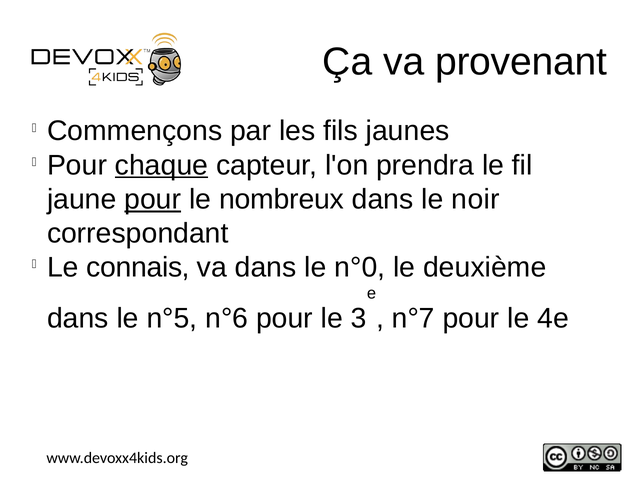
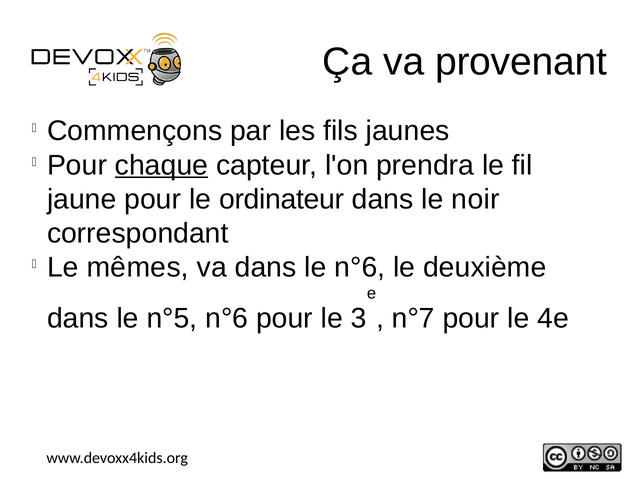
pour at (153, 199) underline: present -> none
nombreux: nombreux -> ordinateur
connais: connais -> mêmes
le n°0: n°0 -> n°6
